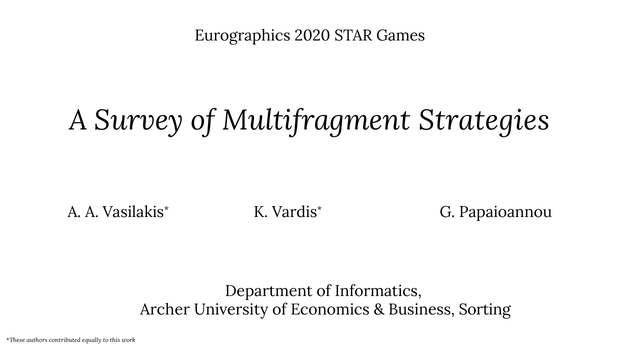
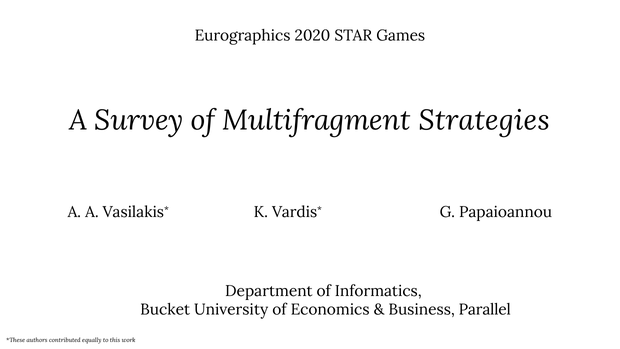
Archer: Archer -> Bucket
Sorting: Sorting -> Parallel
